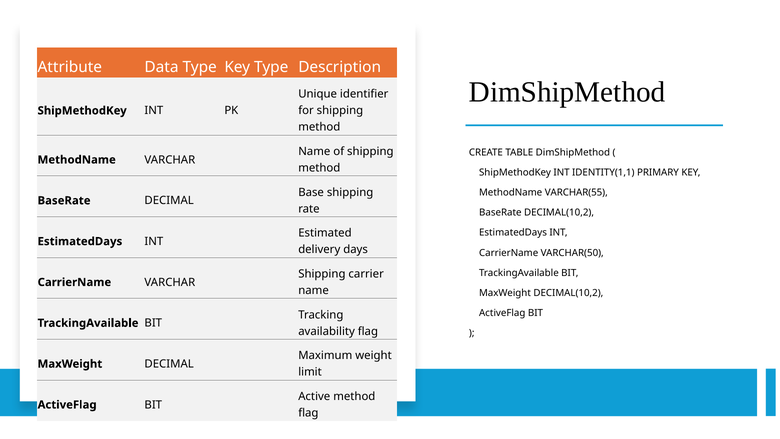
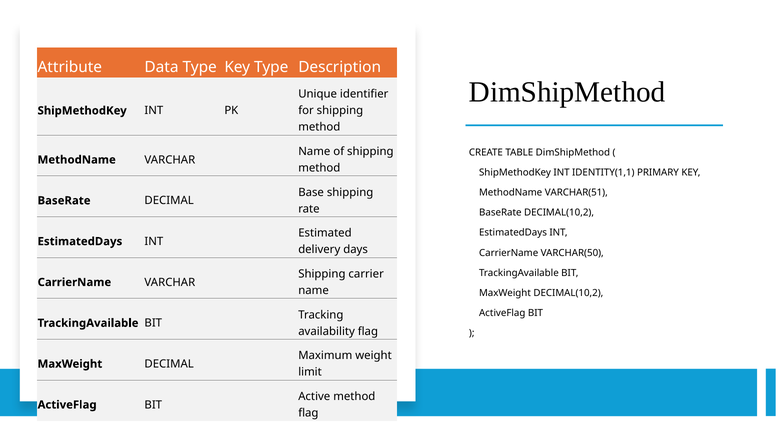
VARCHAR(55: VARCHAR(55 -> VARCHAR(51
